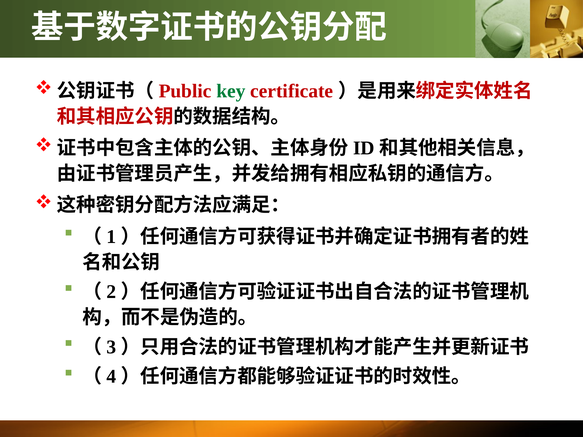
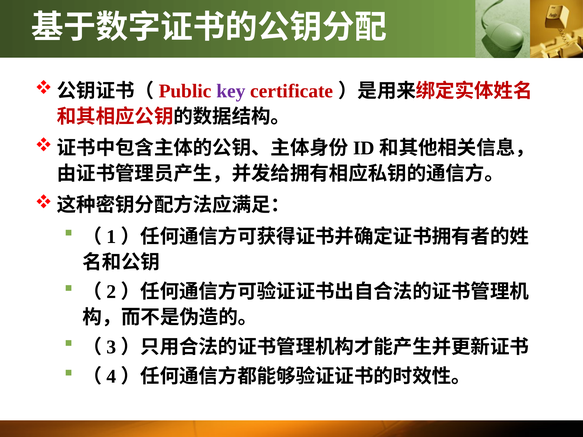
key colour: green -> purple
